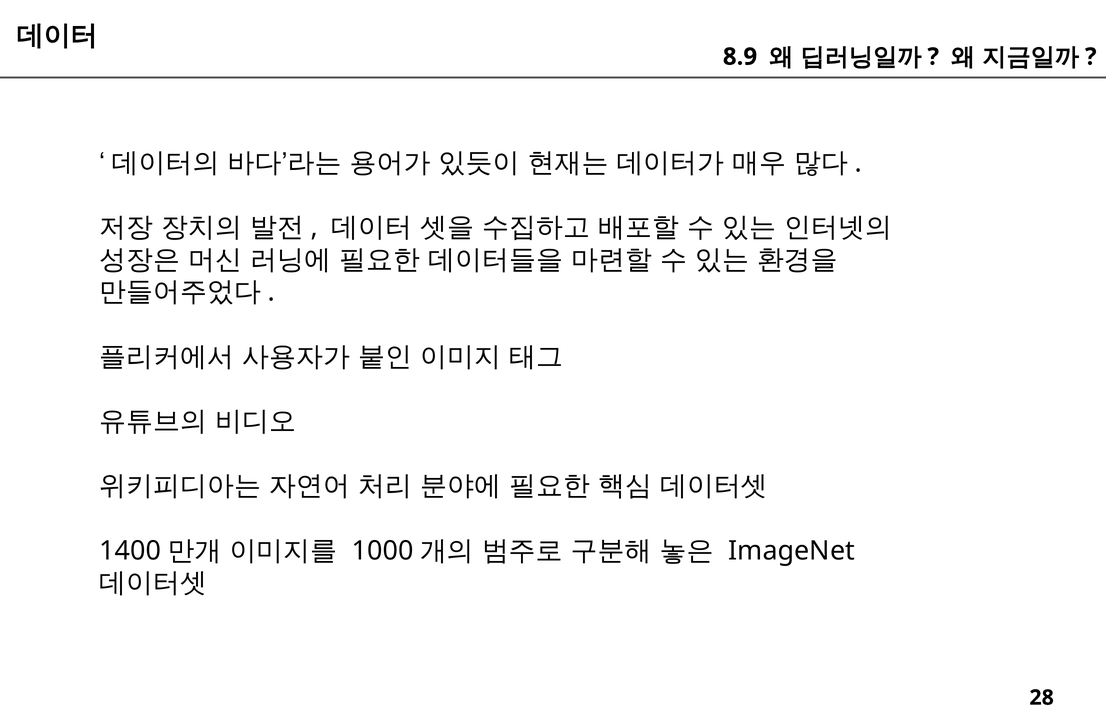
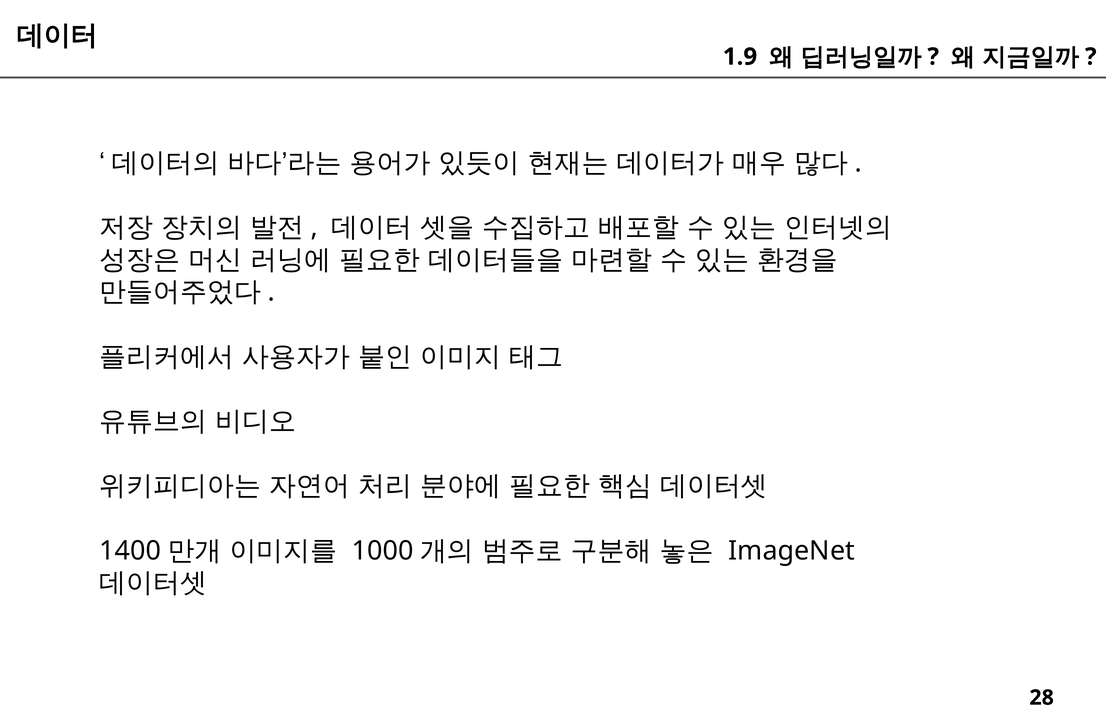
8.9: 8.9 -> 1.9
